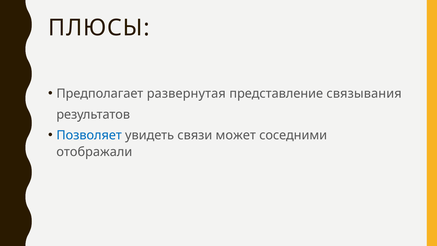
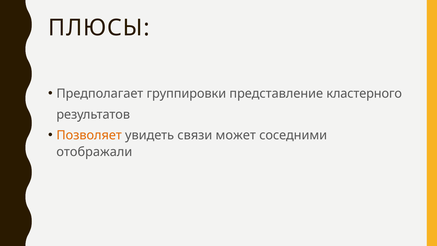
развернутая: развернутая -> группировки
связывания: связывания -> кластерного
Позволяет colour: blue -> orange
